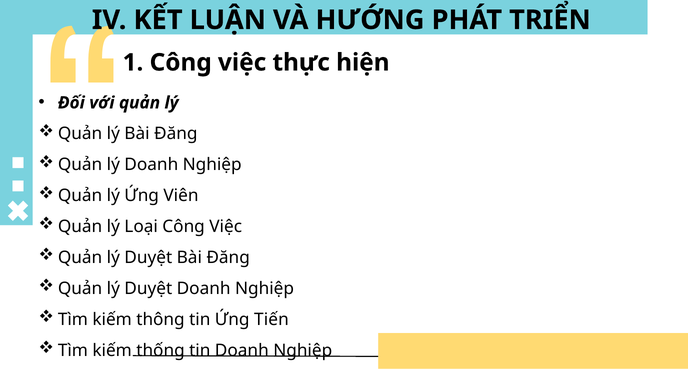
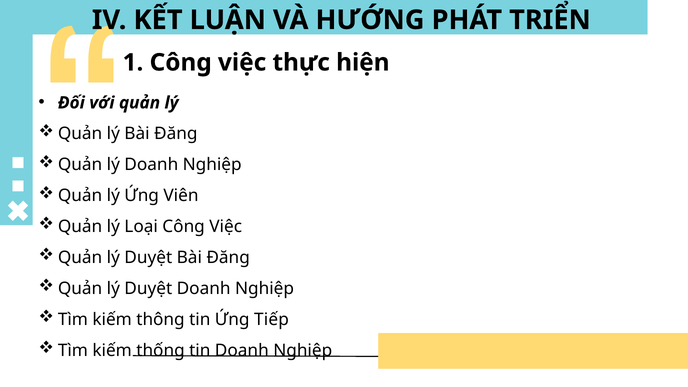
Tiến: Tiến -> Tiếp
